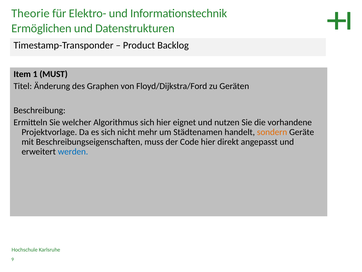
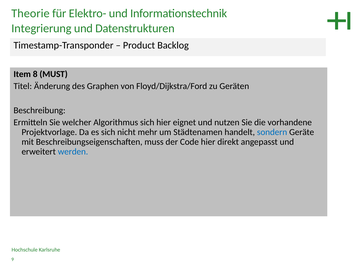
Ermöglichen: Ermöglichen -> Integrierung
1: 1 -> 8
sondern colour: orange -> blue
